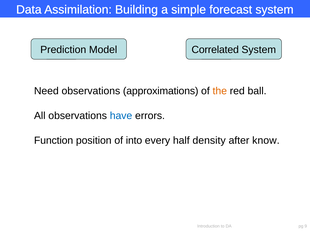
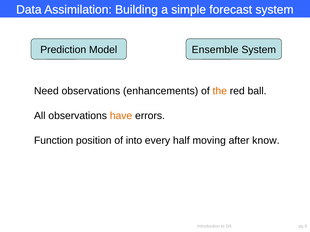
Correlated: Correlated -> Ensemble
approximations: approximations -> enhancements
have colour: blue -> orange
density: density -> moving
